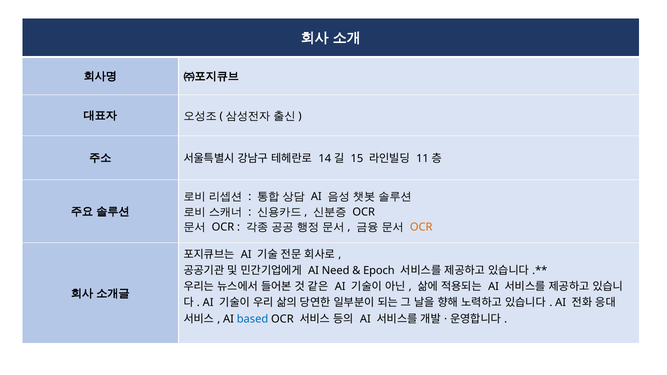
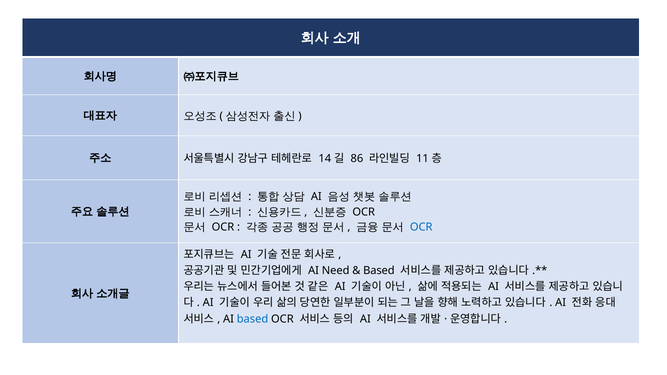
15: 15 -> 86
OCR at (421, 227) colour: orange -> blue
Epoch at (379, 271): Epoch -> Based
